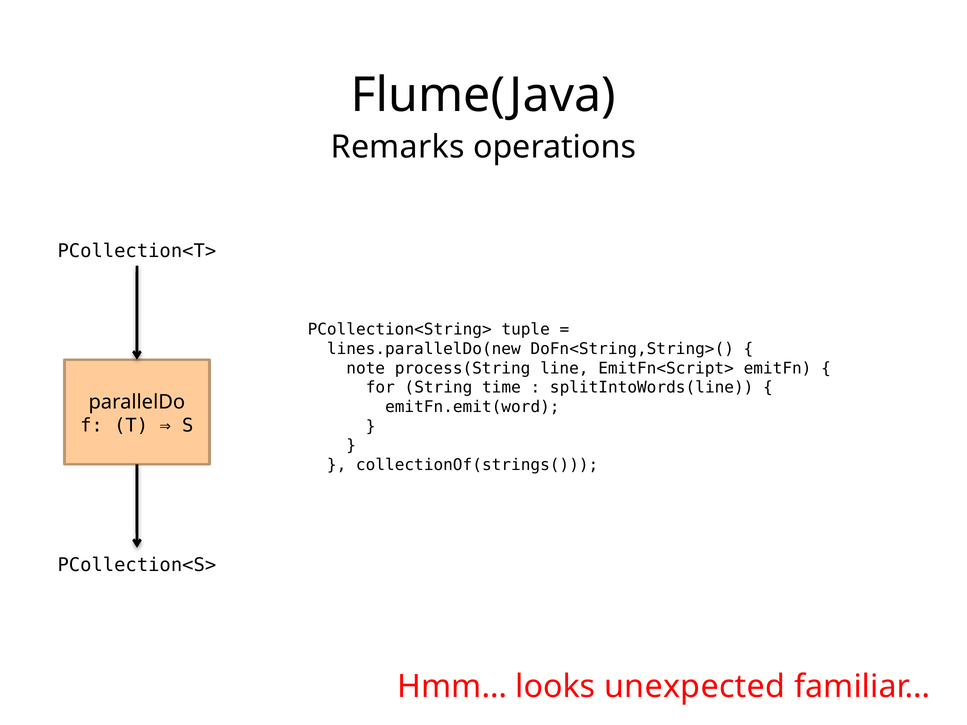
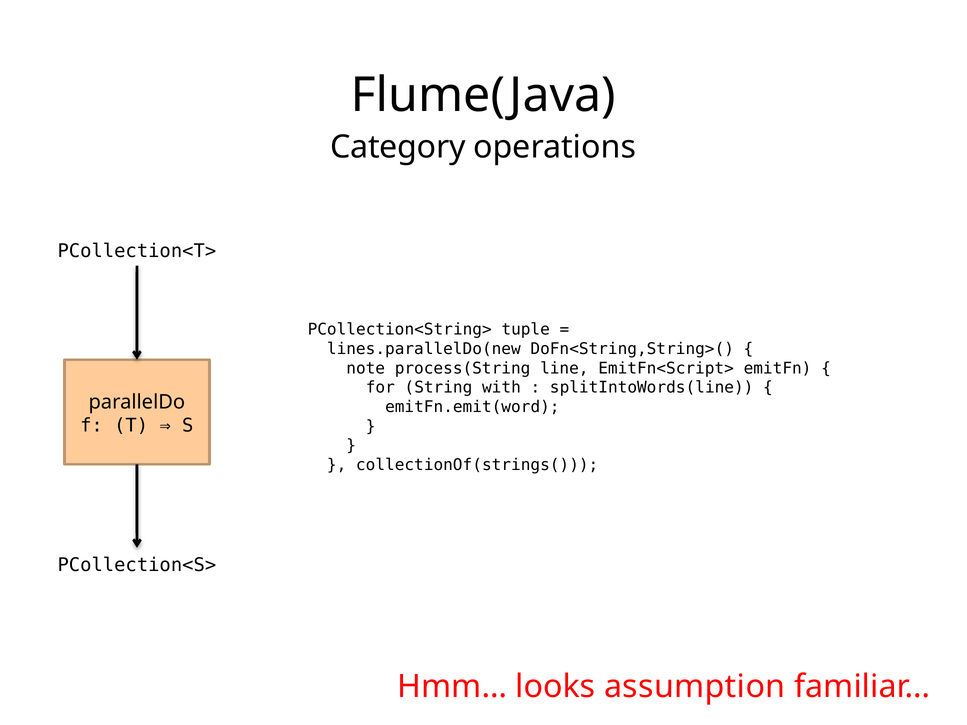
Remarks: Remarks -> Category
time: time -> with
unexpected: unexpected -> assumption
